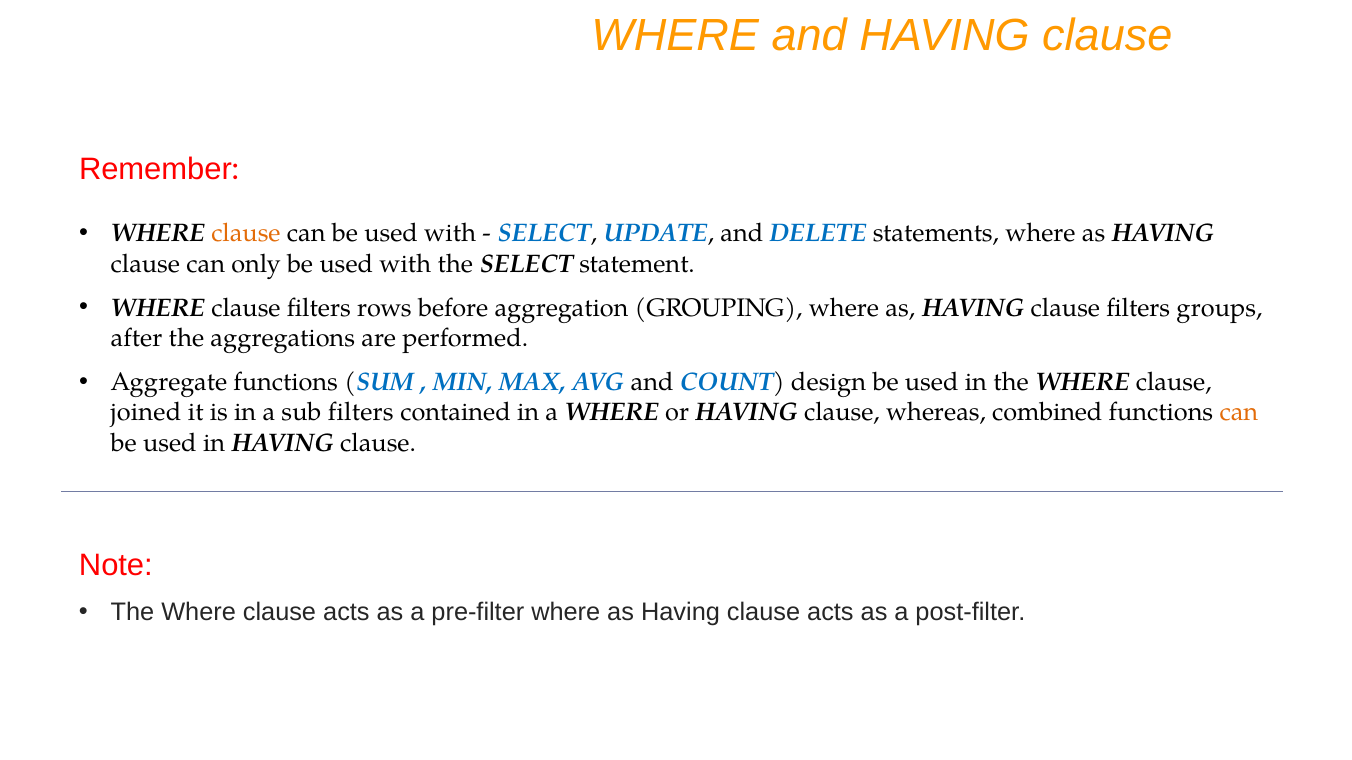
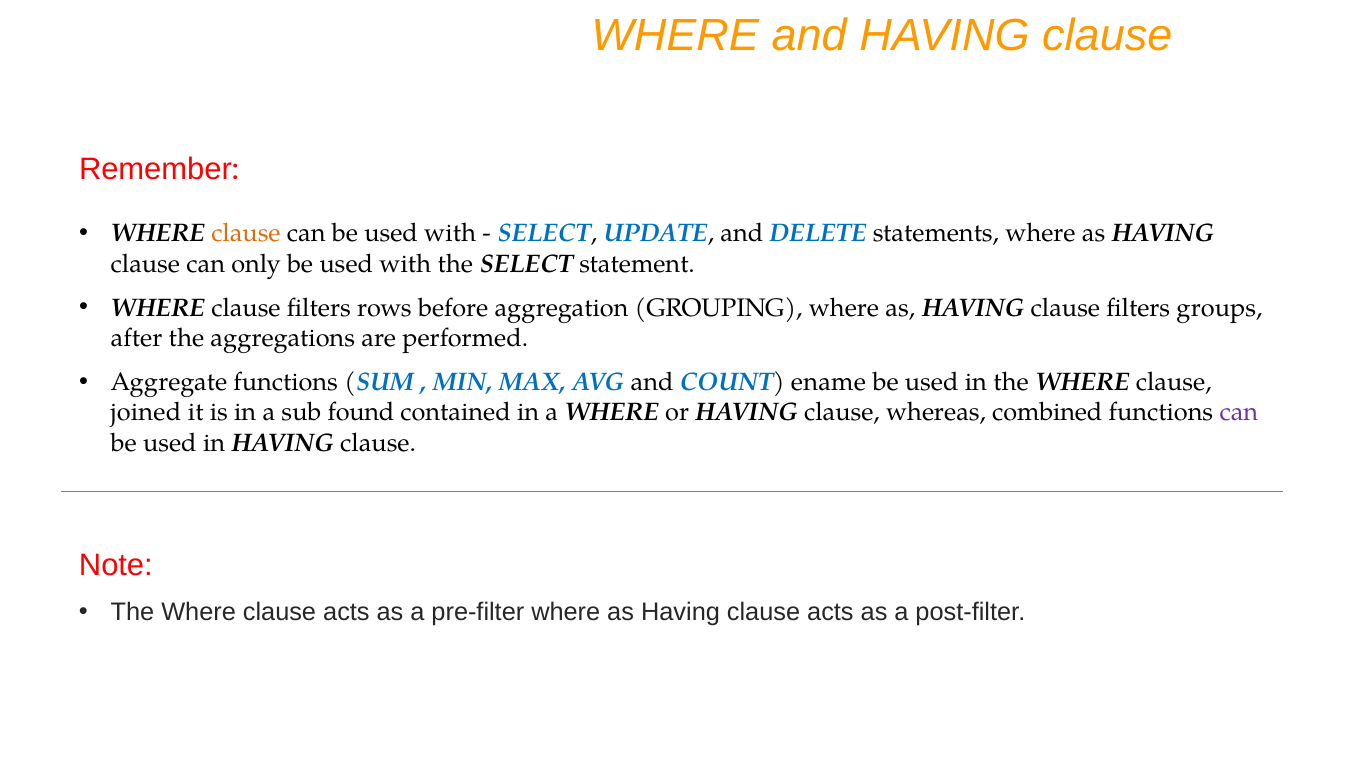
design: design -> ename
sub filters: filters -> found
can at (1239, 413) colour: orange -> purple
